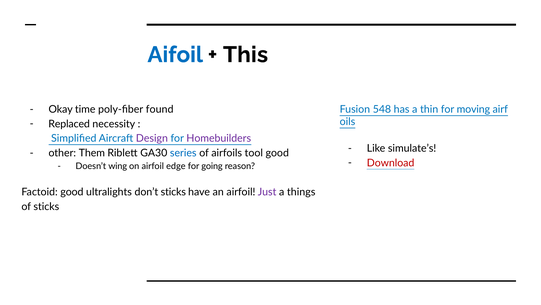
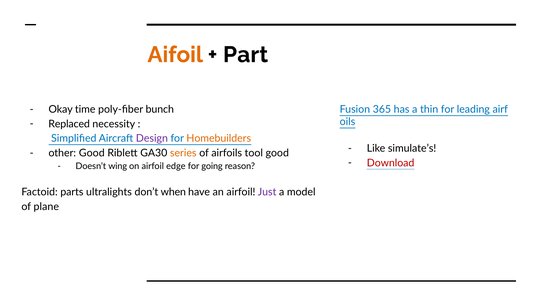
Aifoil colour: blue -> orange
This: This -> Part
found: found -> bunch
548: 548 -> 365
moving: moving -> leading
Homebuilders colour: purple -> orange
other Them: Them -> Good
series colour: blue -> orange
Factoid good: good -> parts
don’t sticks: sticks -> when
things: things -> model
of sticks: sticks -> plane
